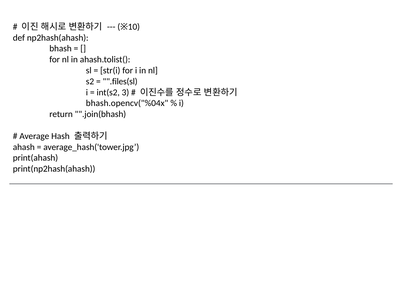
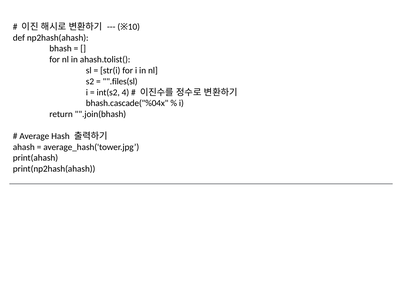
3: 3 -> 4
bhash.opencv("%04x: bhash.opencv("%04x -> bhash.cascade("%04x
